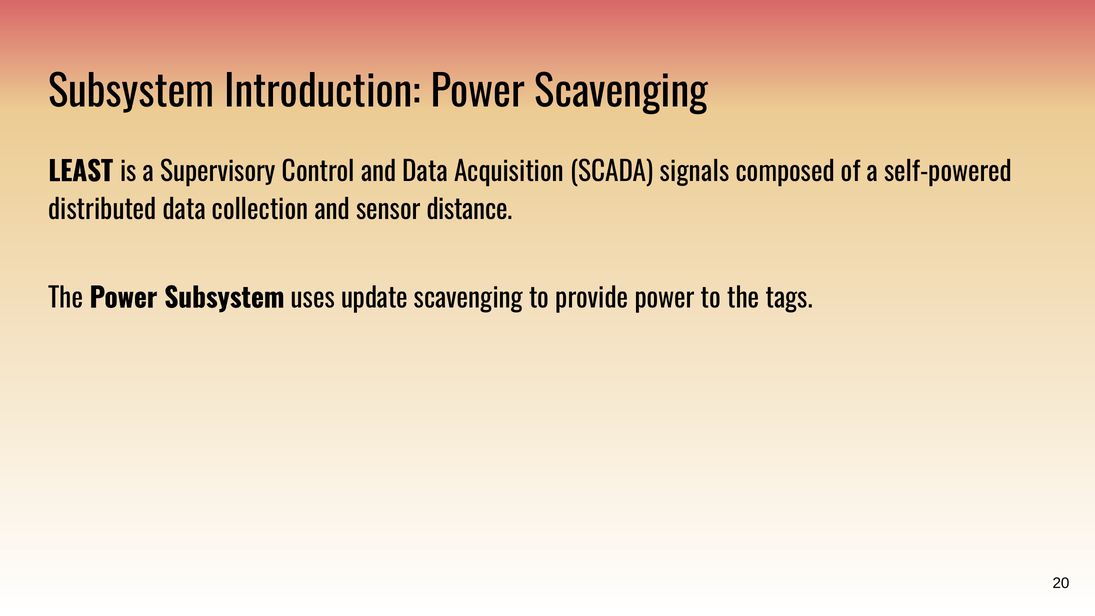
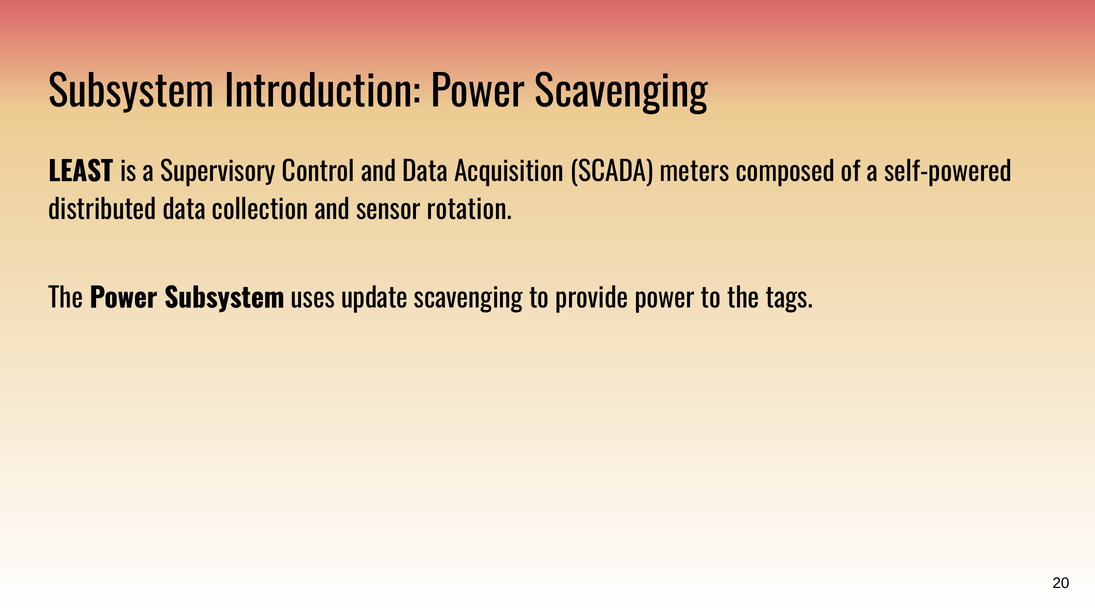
signals: signals -> meters
distance: distance -> rotation
